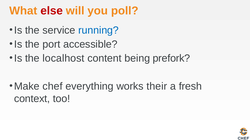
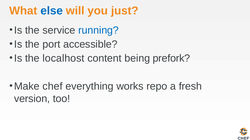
else colour: red -> blue
poll: poll -> just
their: their -> repo
context: context -> version
